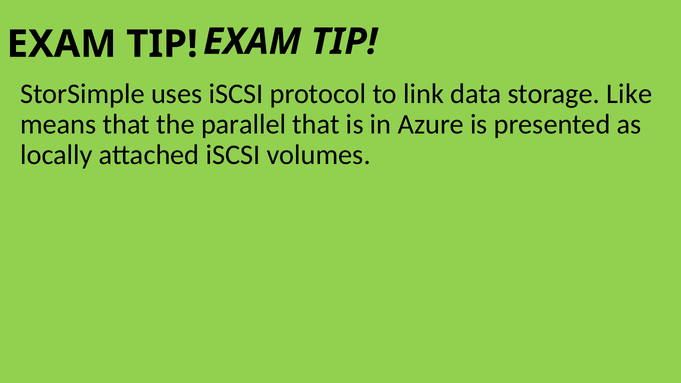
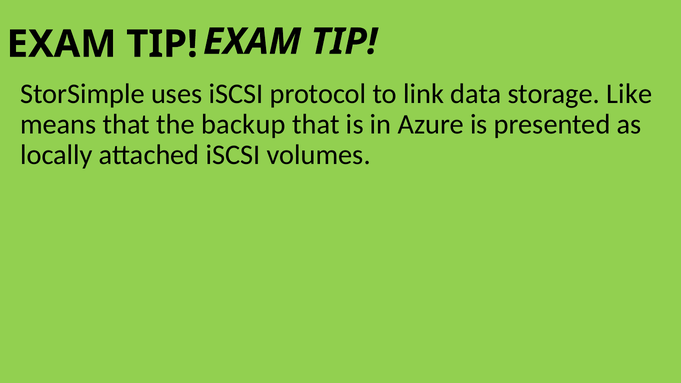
parallel: parallel -> backup
